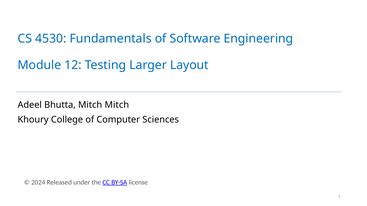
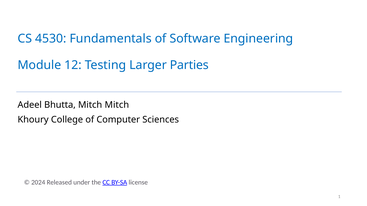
Layout: Layout -> Parties
